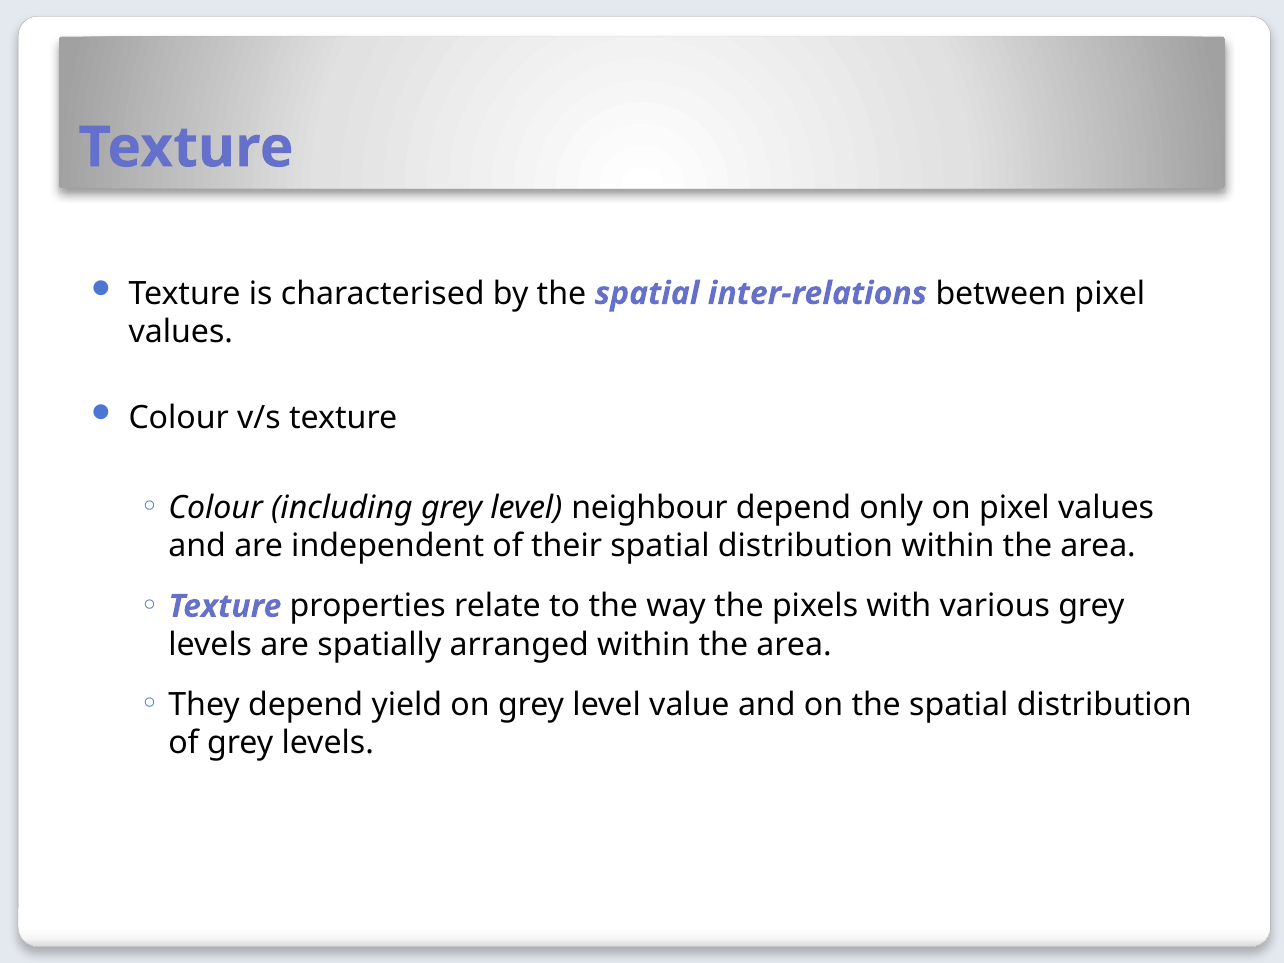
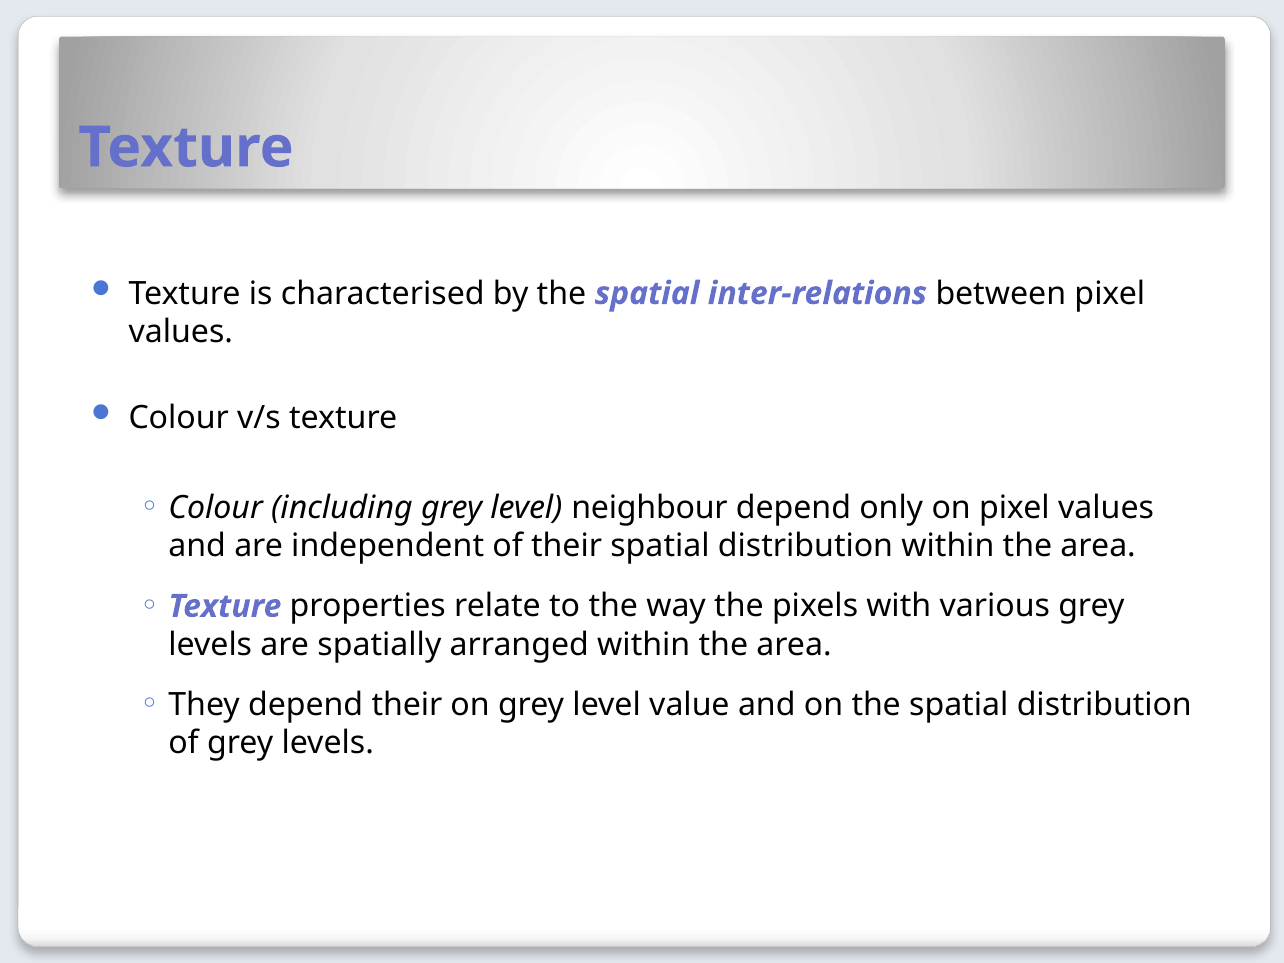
depend yield: yield -> their
